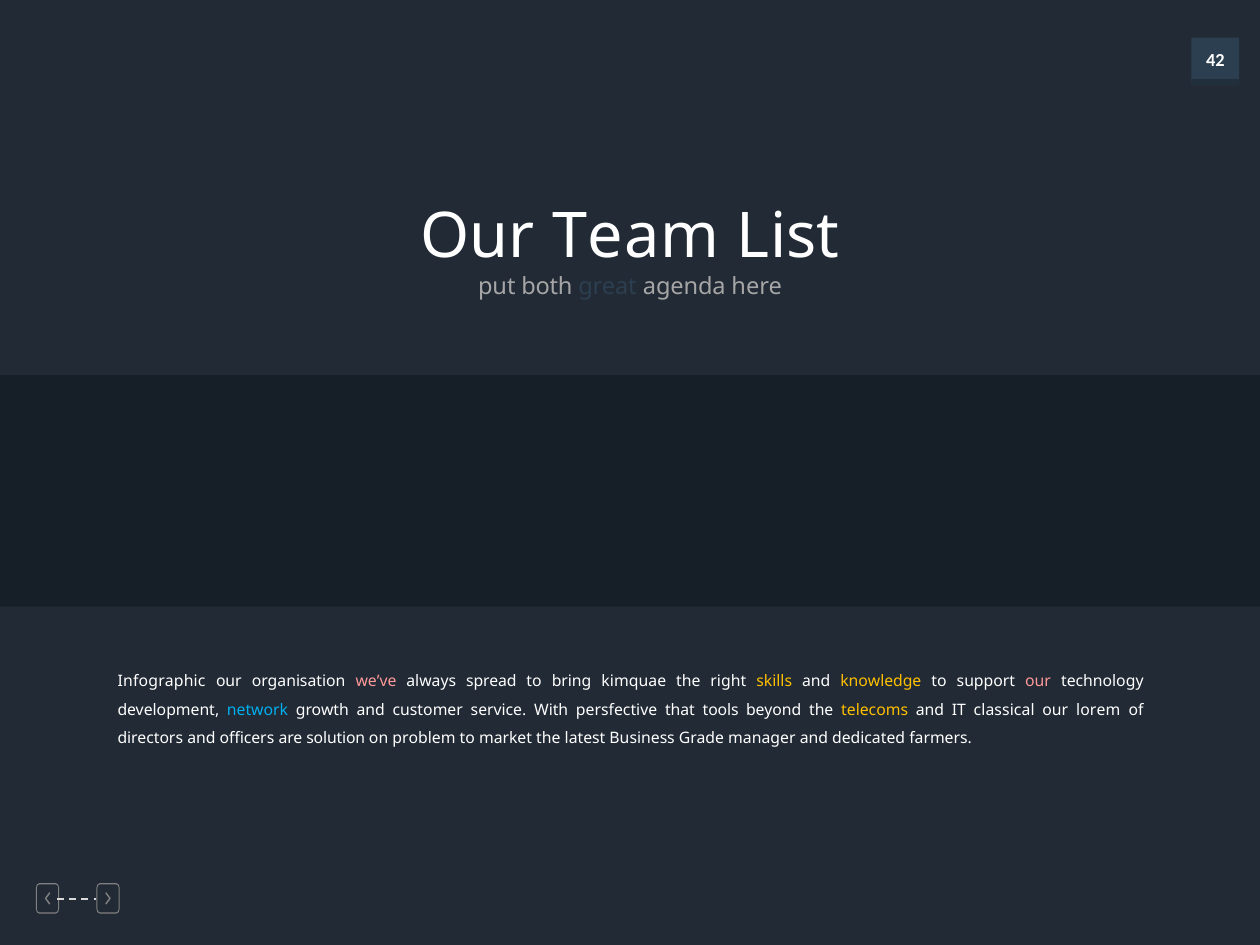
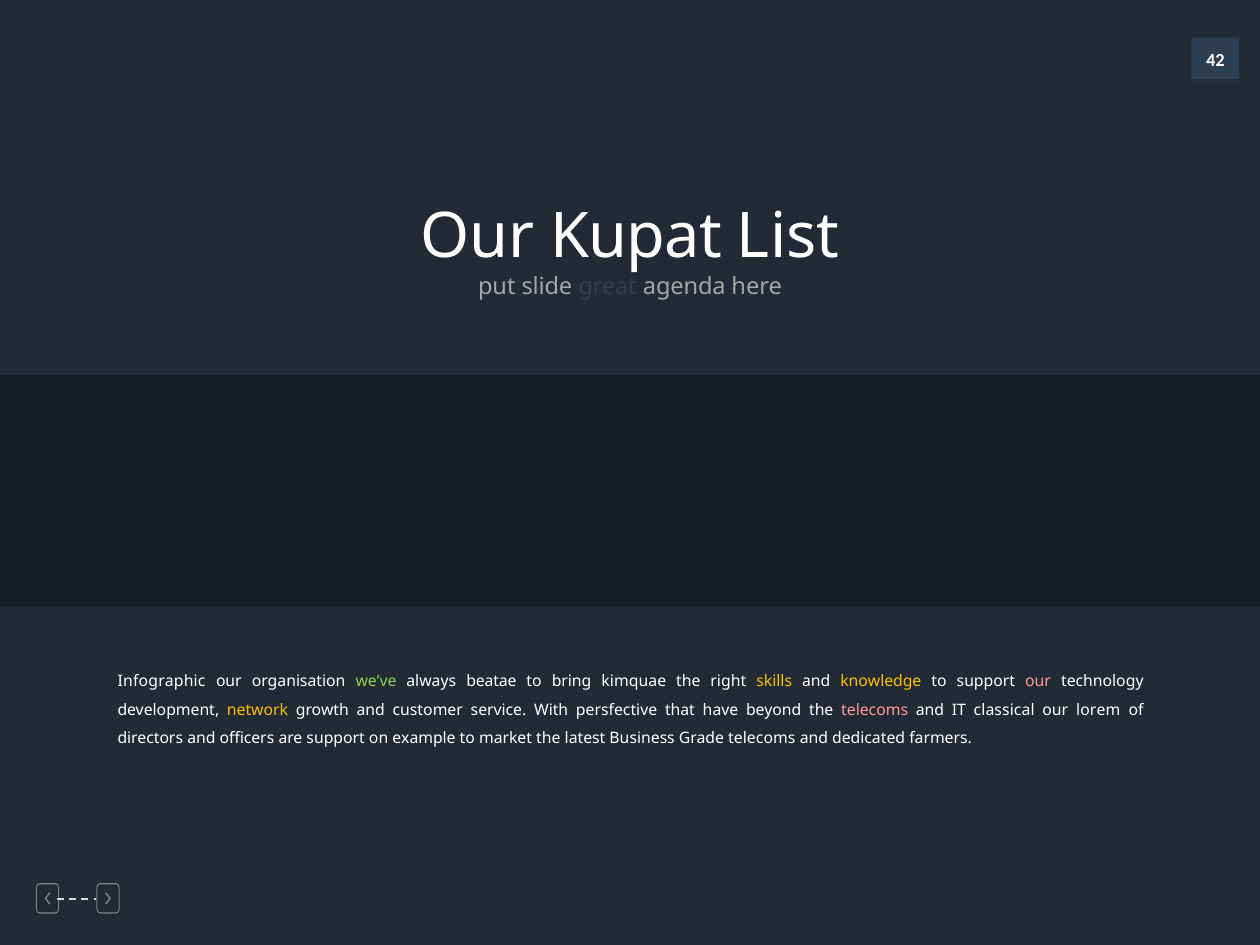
Team: Team -> Kupat
both: both -> slide
we’ve colour: pink -> light green
spread: spread -> beatae
network colour: light blue -> yellow
tools: tools -> have
telecoms at (875, 710) colour: yellow -> pink
are solution: solution -> support
problem: problem -> example
Grade manager: manager -> telecoms
